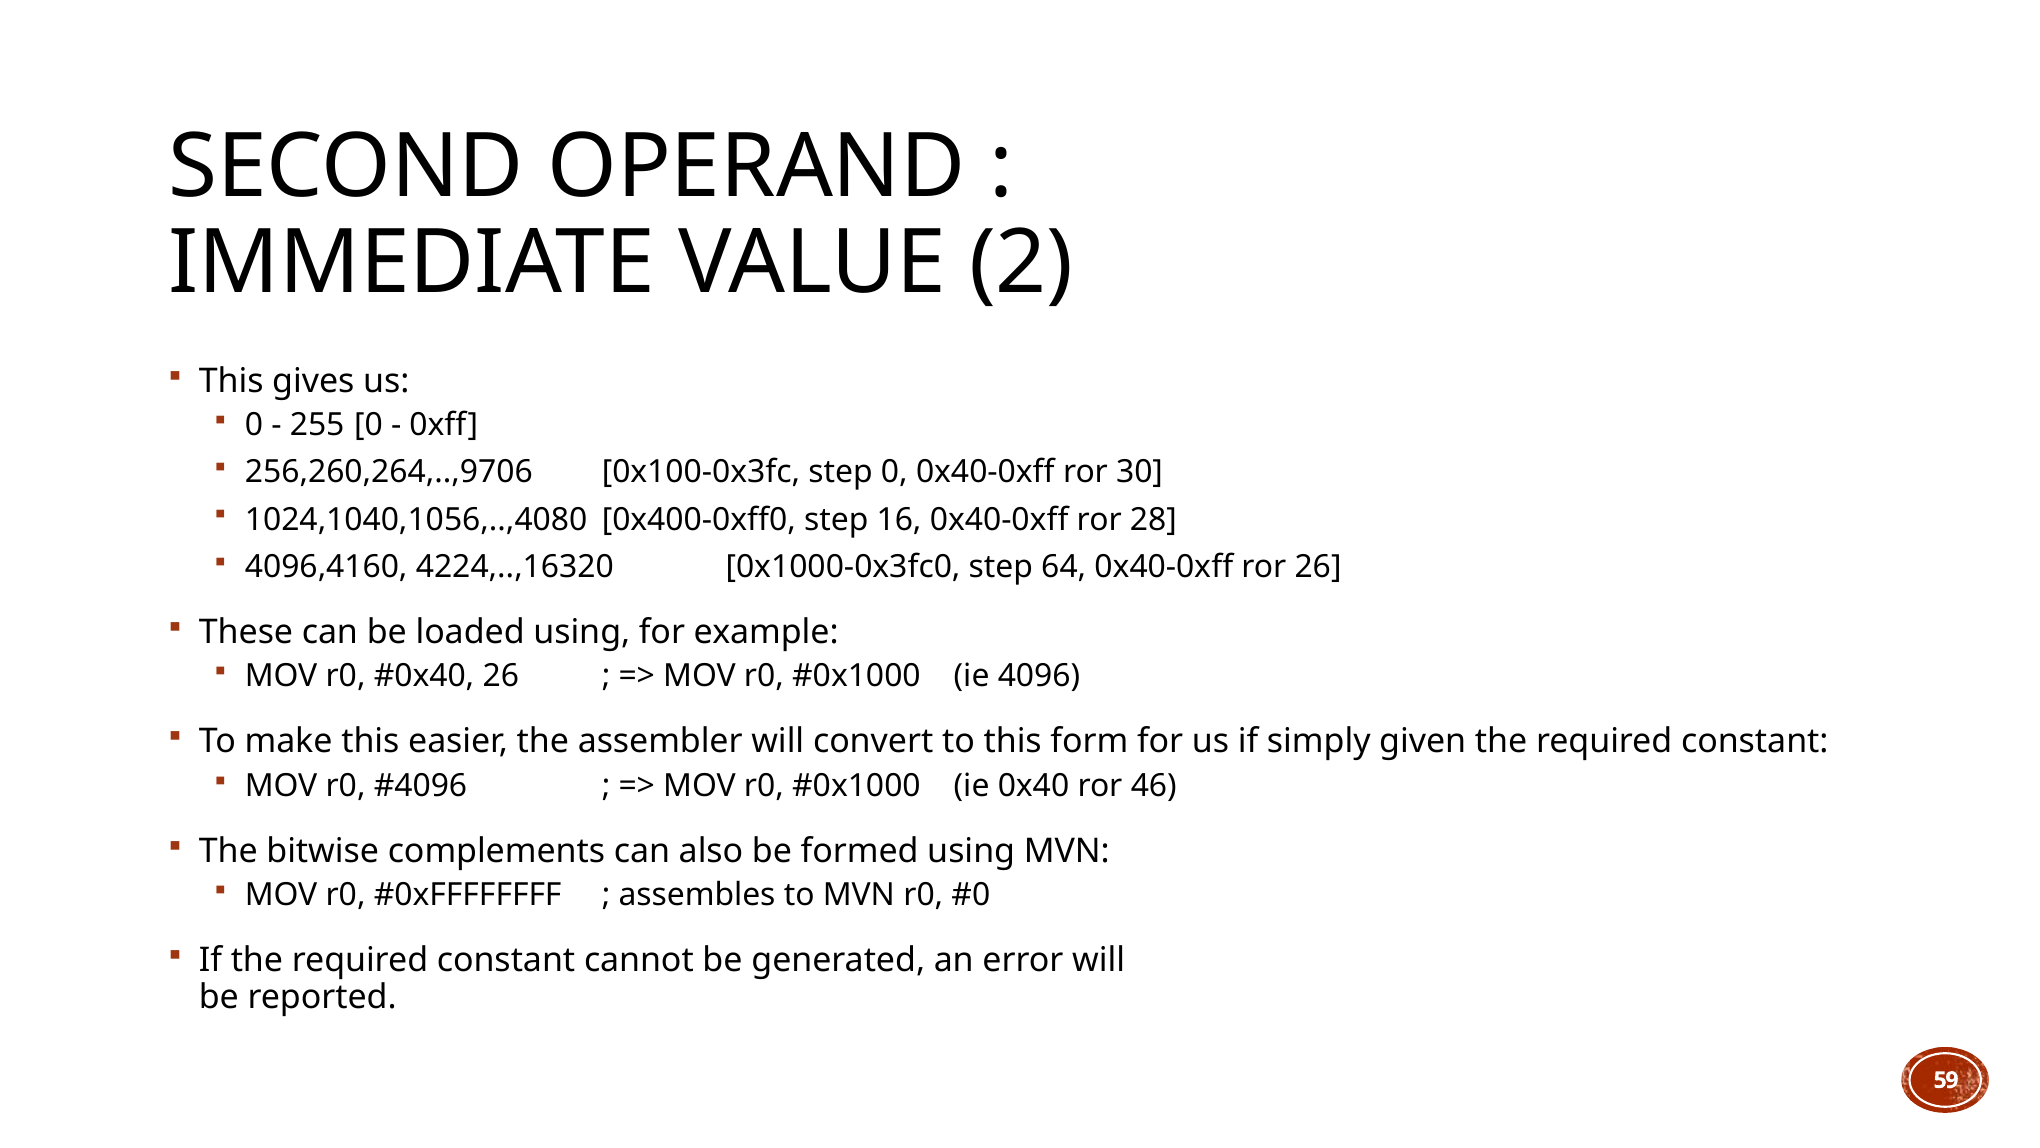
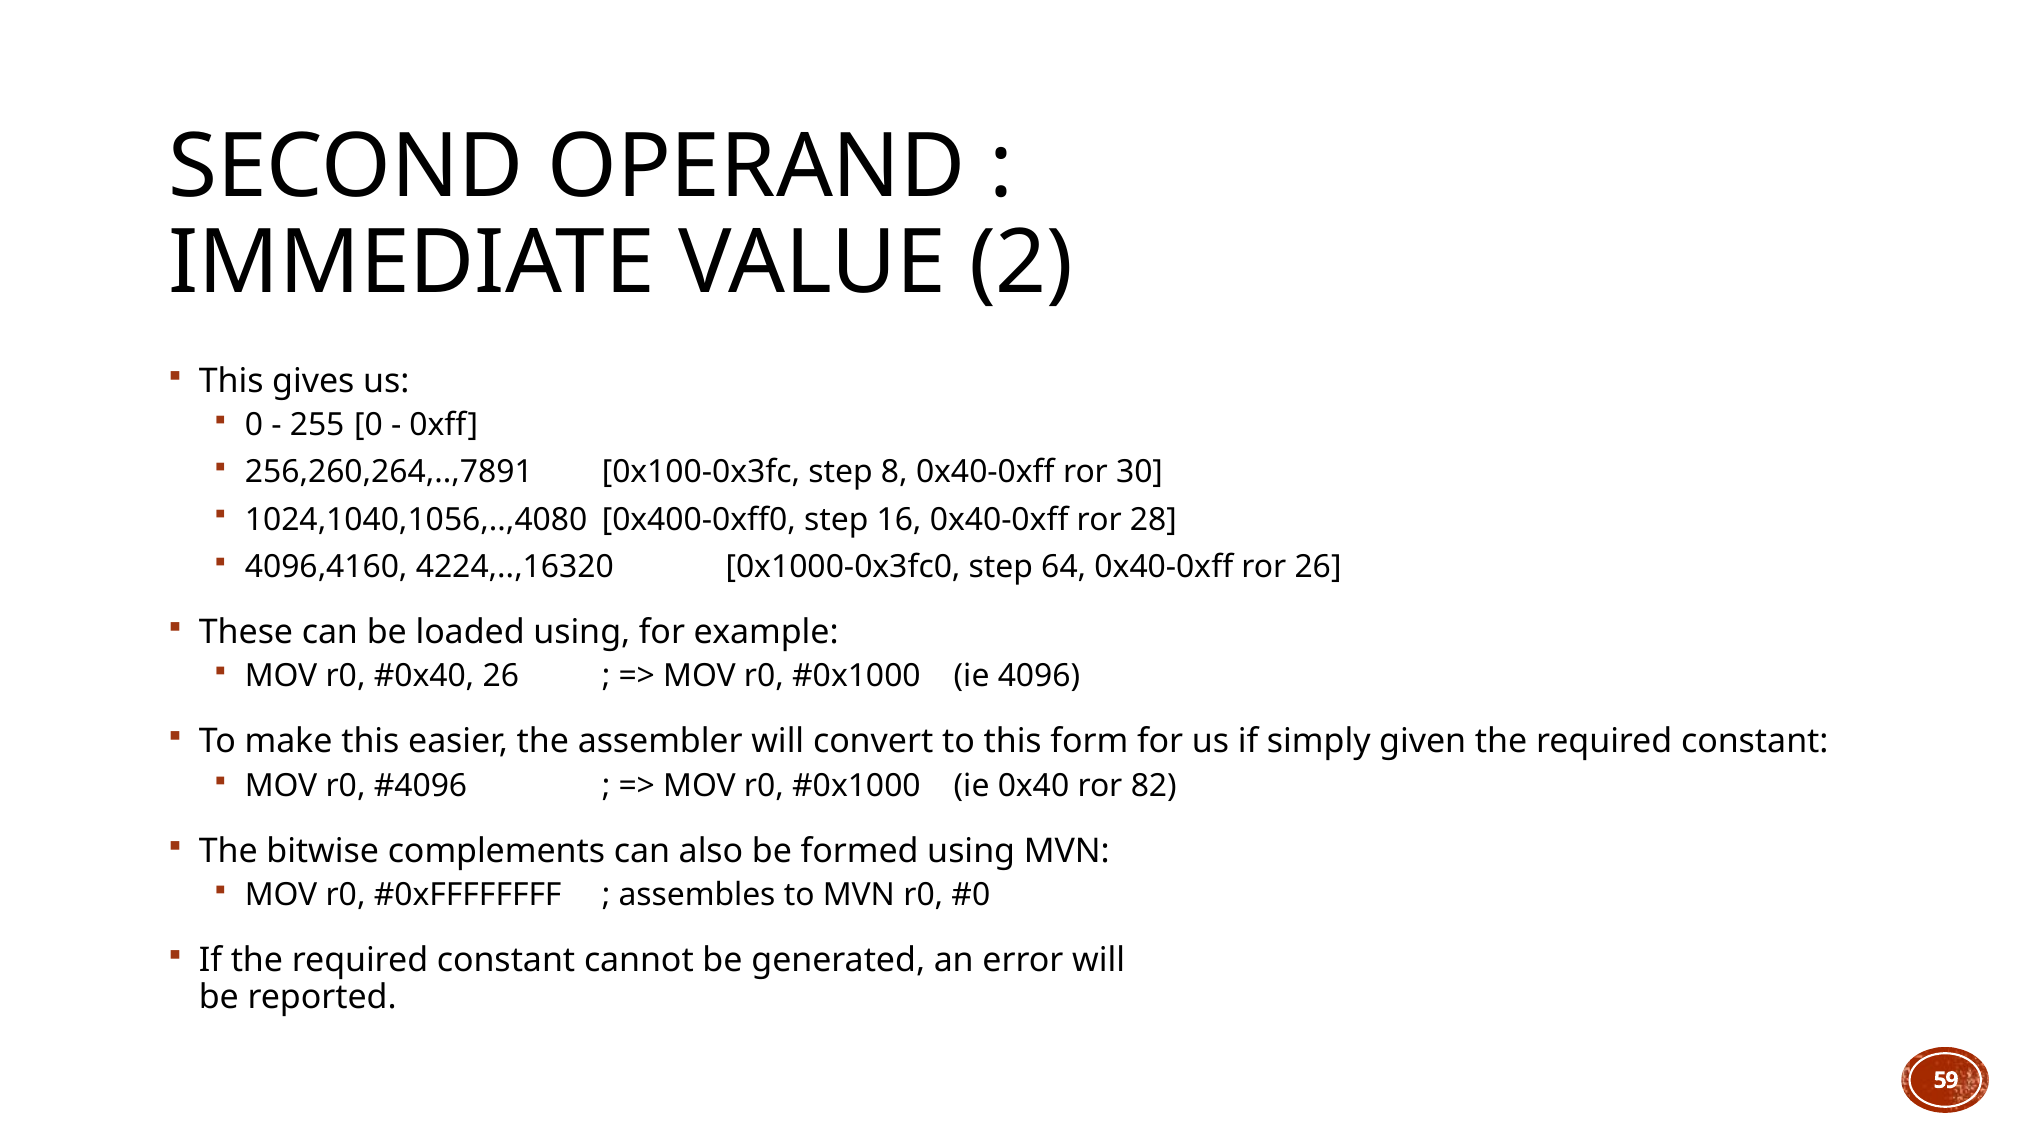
256,260,264,..,9706: 256,260,264,..,9706 -> 256,260,264,..,7891
step 0: 0 -> 8
46: 46 -> 82
